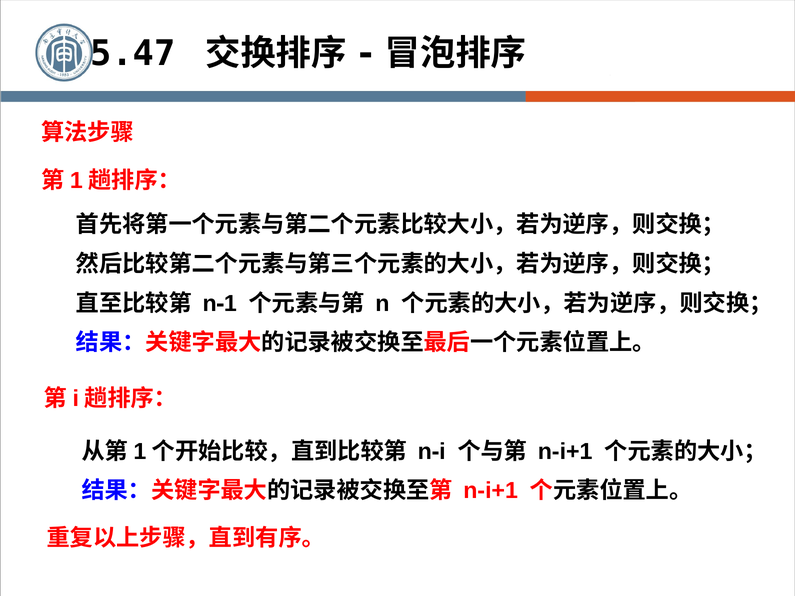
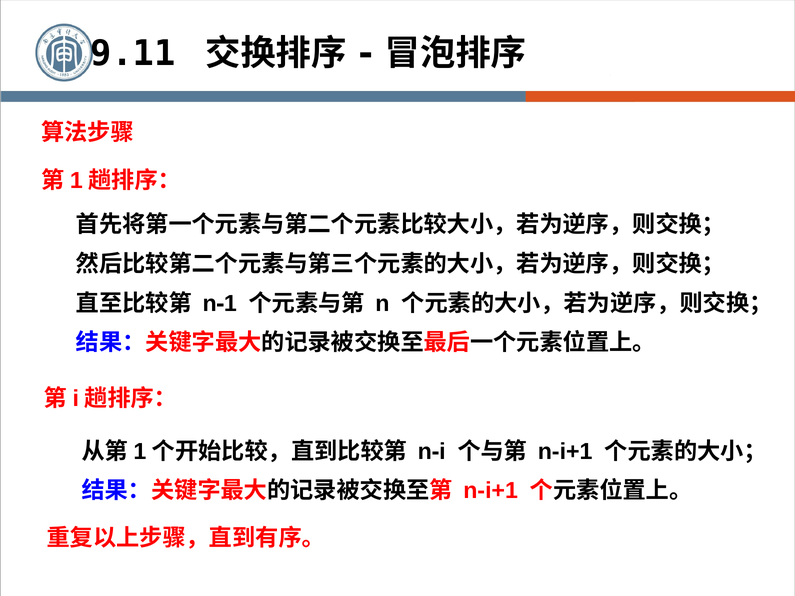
5.47: 5.47 -> 9.11
